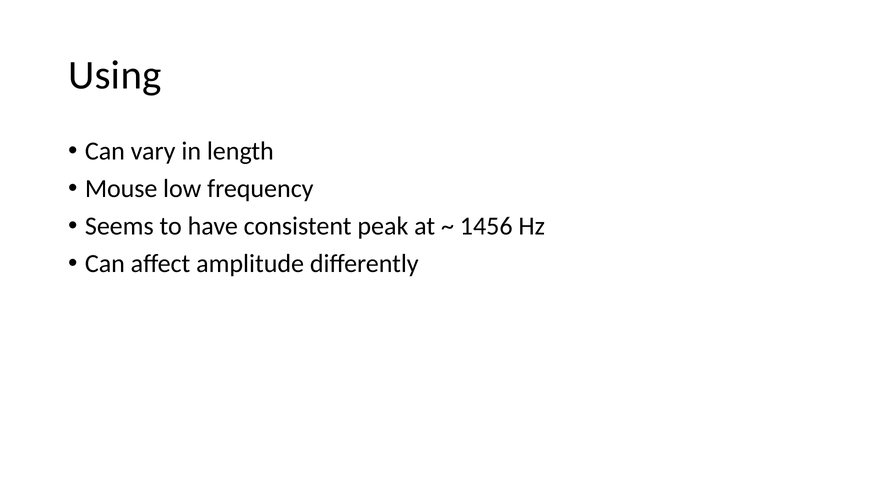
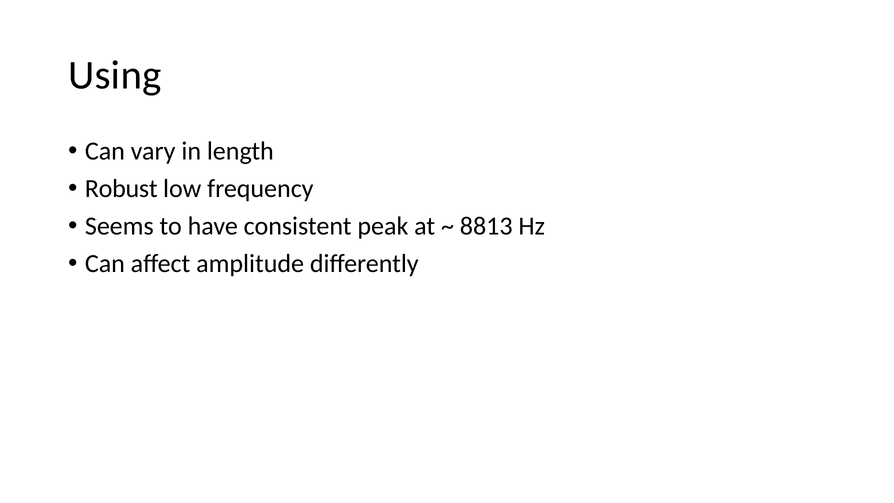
Mouse: Mouse -> Robust
1456: 1456 -> 8813
